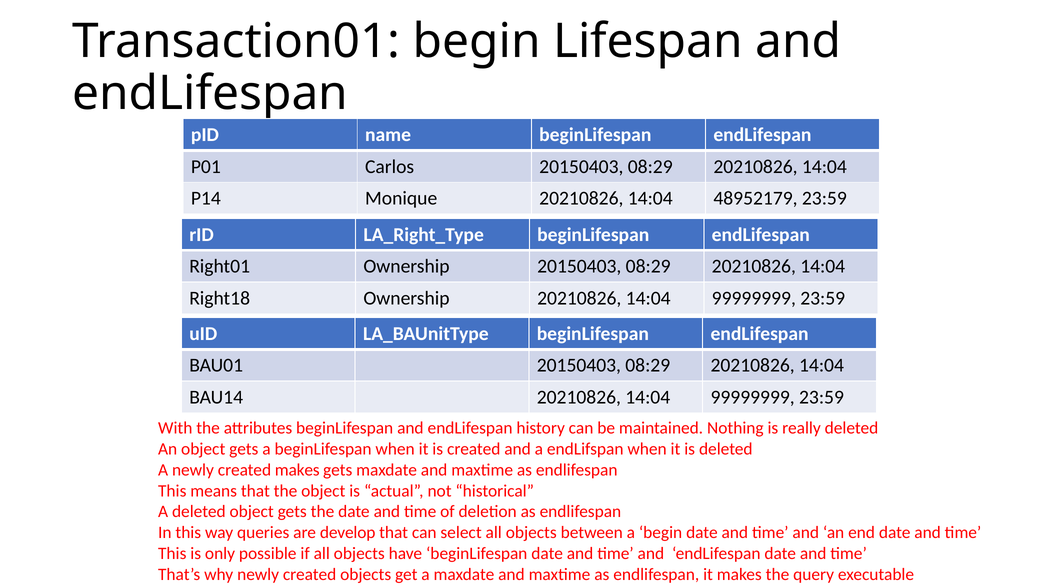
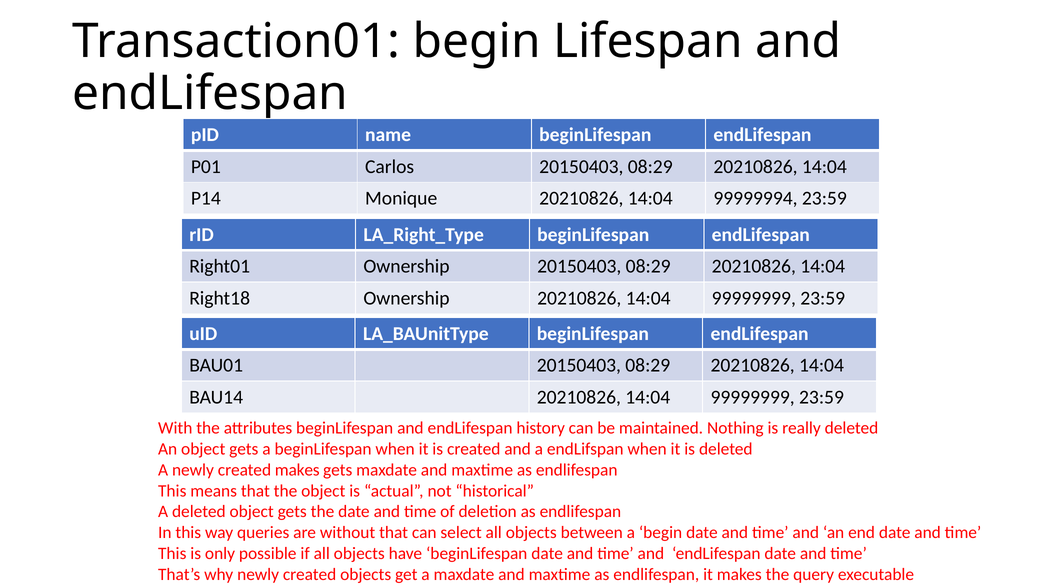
48952179: 48952179 -> 99999994
develop: develop -> without
